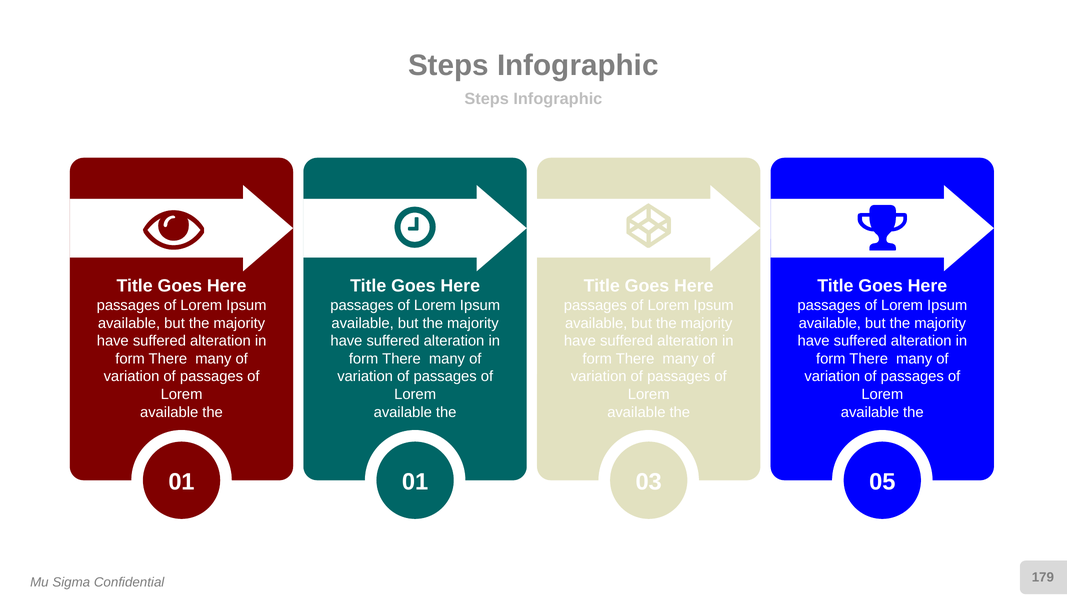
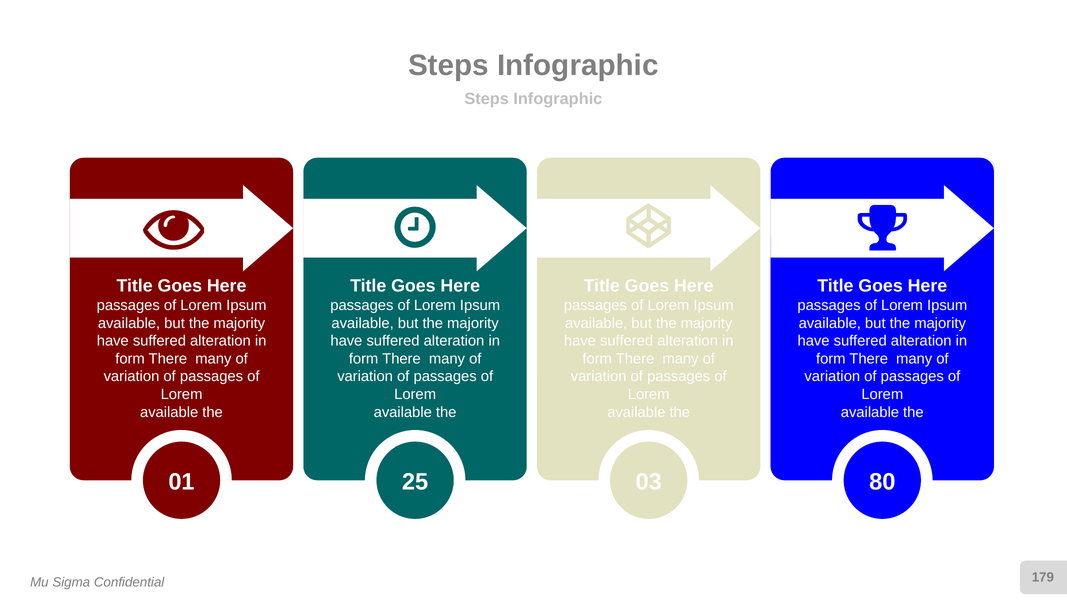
01 01: 01 -> 25
05: 05 -> 80
